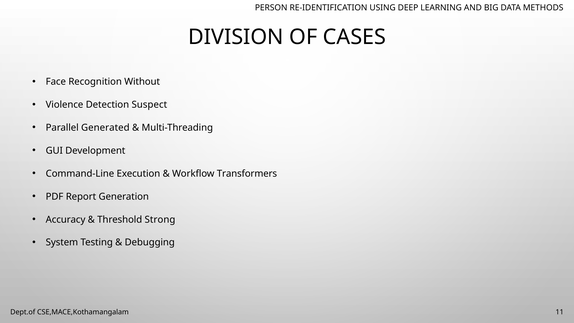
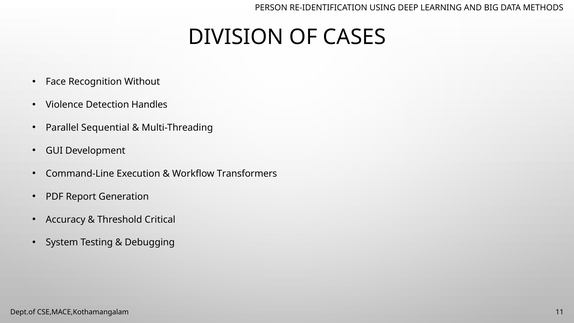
Suspect: Suspect -> Handles
Generated: Generated -> Sequential
Strong: Strong -> Critical
